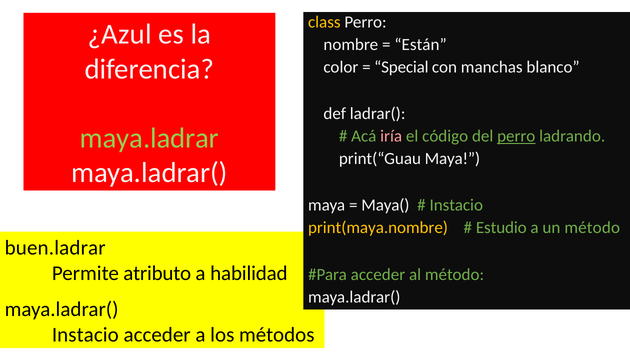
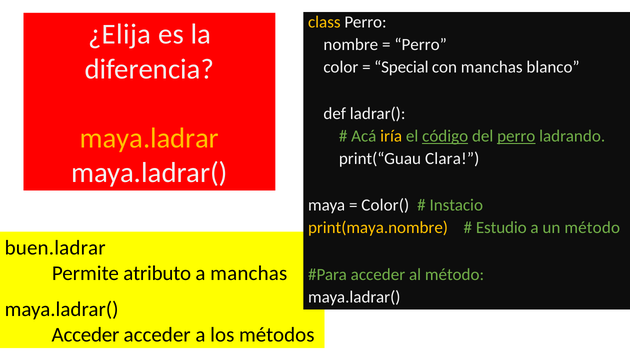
¿Azul: ¿Azul -> ¿Elija
Están at (421, 45): Están -> Perro
maya.ladrar colour: light green -> yellow
iría colour: pink -> yellow
código underline: none -> present
print(“Guau Maya: Maya -> Clara
Maya(: Maya( -> Color(
a habilidad: habilidad -> manchas
Instacio at (85, 335): Instacio -> Acceder
